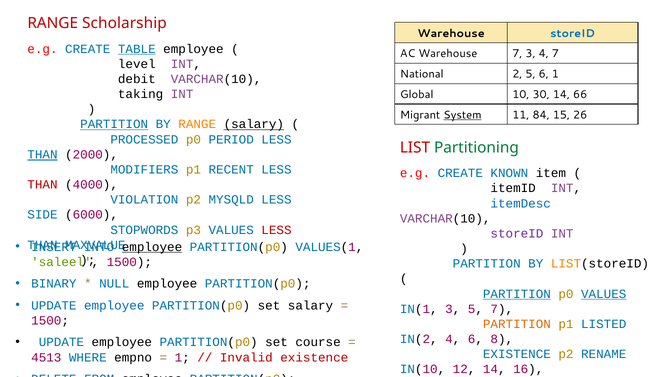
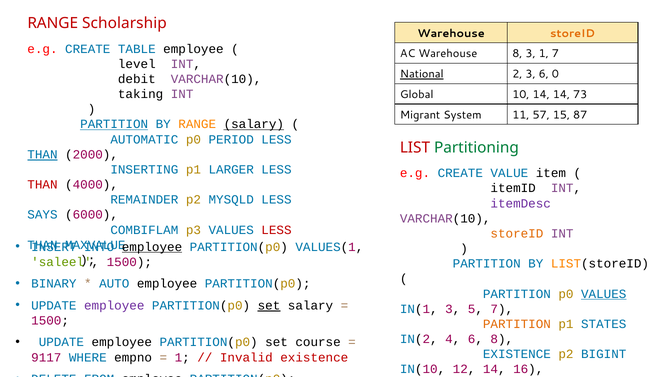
storeID at (573, 33) colour: blue -> orange
TABLE underline: present -> none
Warehouse 7: 7 -> 8
3 4: 4 -> 1
National underline: none -> present
2 5: 5 -> 3
6 1: 1 -> 0
10 30: 30 -> 14
66: 66 -> 73
System underline: present -> none
84: 84 -> 57
26: 26 -> 87
PROCESSED: PROCESSED -> AUTOMATIC
MODIFIERS: MODIFIERS -> INSERTING
RECENT: RECENT -> LARGER
KNOWN: KNOWN -> VALUE
VIOLATION: VIOLATION -> REMAINDER
itemDesc colour: blue -> purple
SIDE: SIDE -> SAYS
STOPWORDS: STOPWORDS -> COMBIFLAM
storeID at (517, 234) colour: purple -> orange
NULL: NULL -> AUTO
PARTITION at (517, 294) underline: present -> none
employee at (114, 306) colour: blue -> purple
set at (269, 306) underline: none -> present
LISTED: LISTED -> STATES
RENAME: RENAME -> BIGINT
4513: 4513 -> 9117
